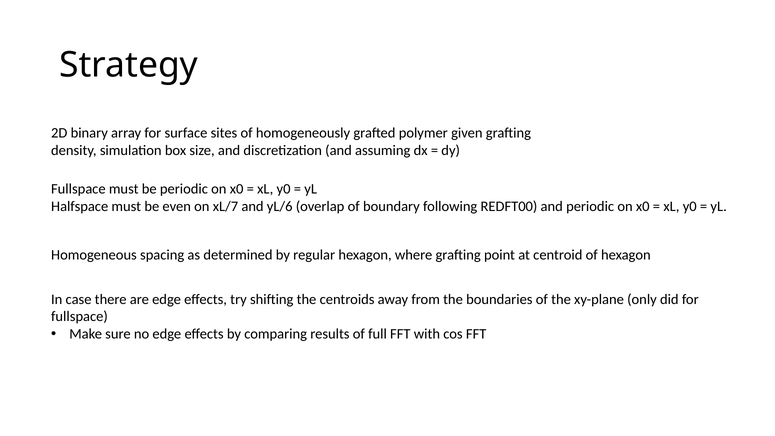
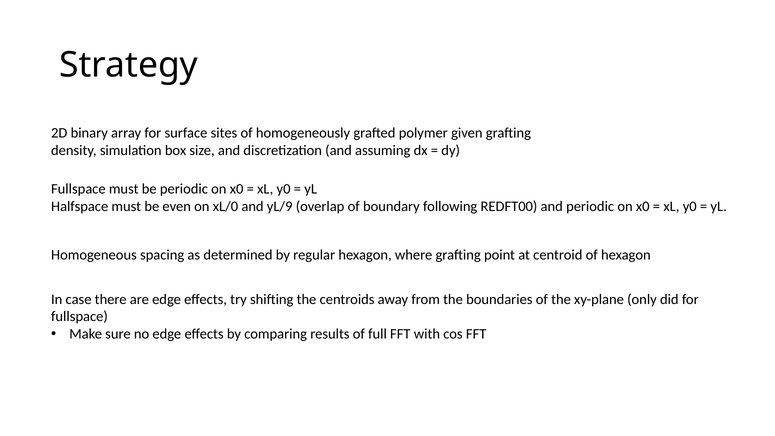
xL/7: xL/7 -> xL/0
yL/6: yL/6 -> yL/9
